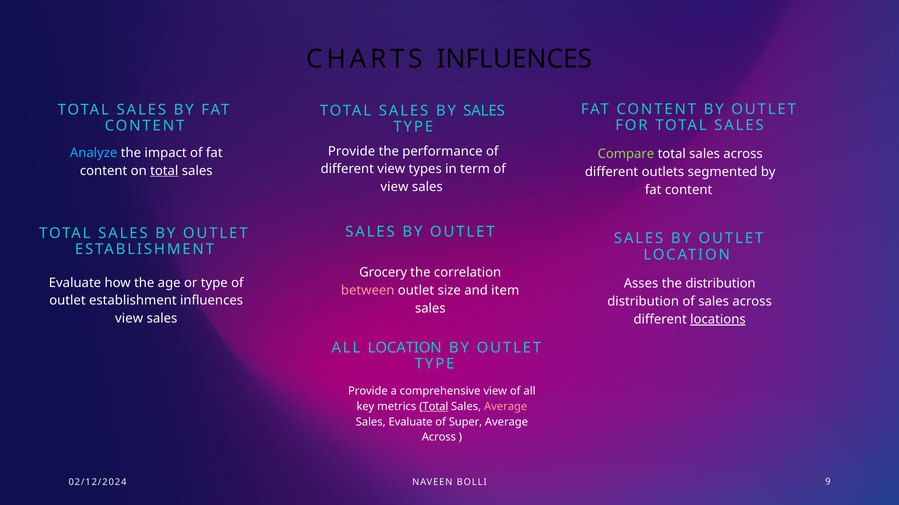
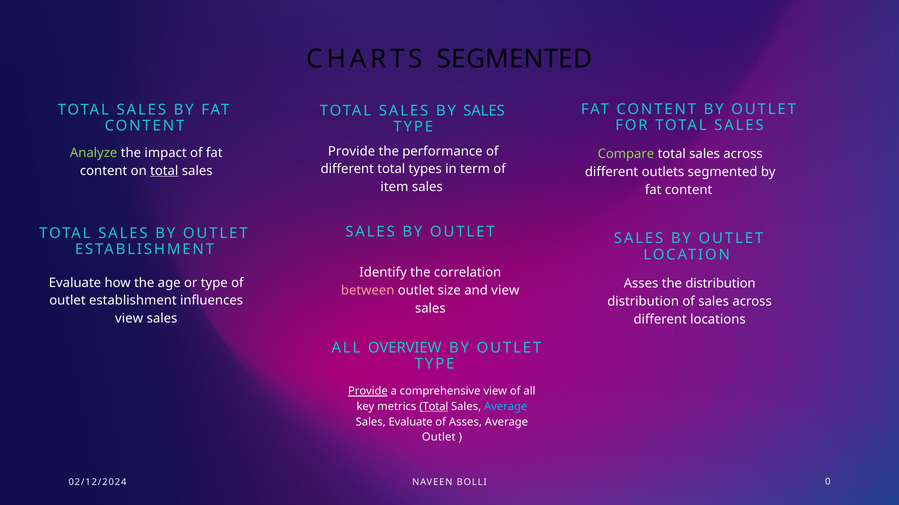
CHARTS INFLUENCES: INFLUENCES -> SEGMENTED
Analyze colour: light blue -> light green
different view: view -> total
view at (394, 187): view -> item
Grocery: Grocery -> Identify
and item: item -> view
locations underline: present -> none
ALL LOCATION: LOCATION -> OVERVIEW
Provide at (368, 392) underline: none -> present
Average at (506, 407) colour: pink -> light blue
of Super: Super -> Asses
Across at (439, 438): Across -> Outlet
9: 9 -> 0
